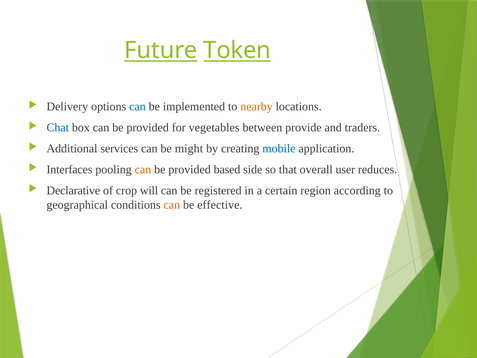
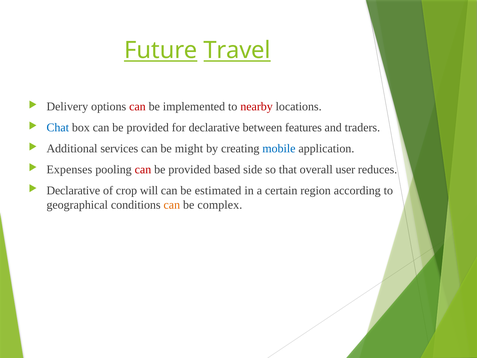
Token: Token -> Travel
can at (137, 107) colour: blue -> red
nearby colour: orange -> red
for vegetables: vegetables -> declarative
provide: provide -> features
Interfaces: Interfaces -> Expenses
can at (143, 169) colour: orange -> red
registered: registered -> estimated
effective: effective -> complex
